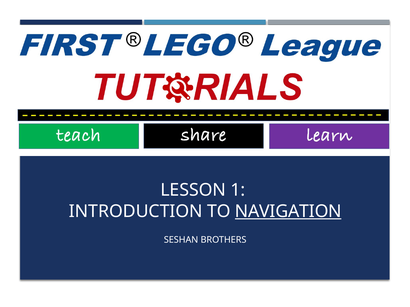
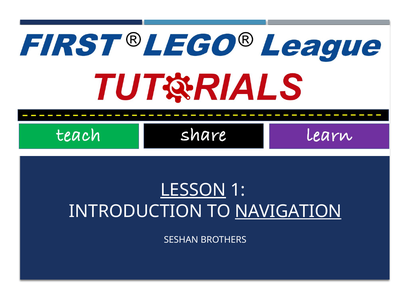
LESSON underline: none -> present
